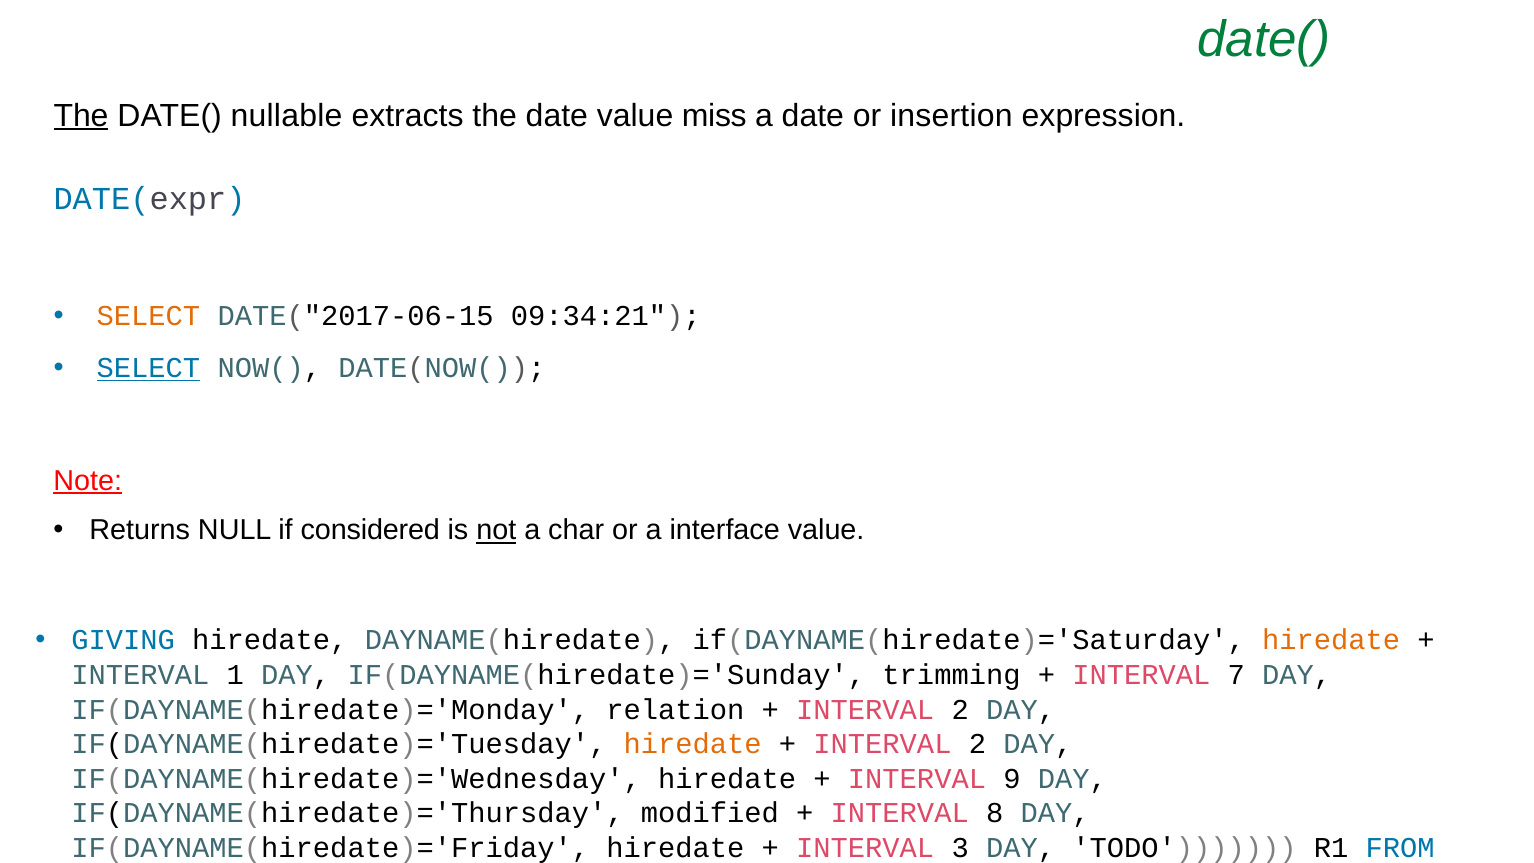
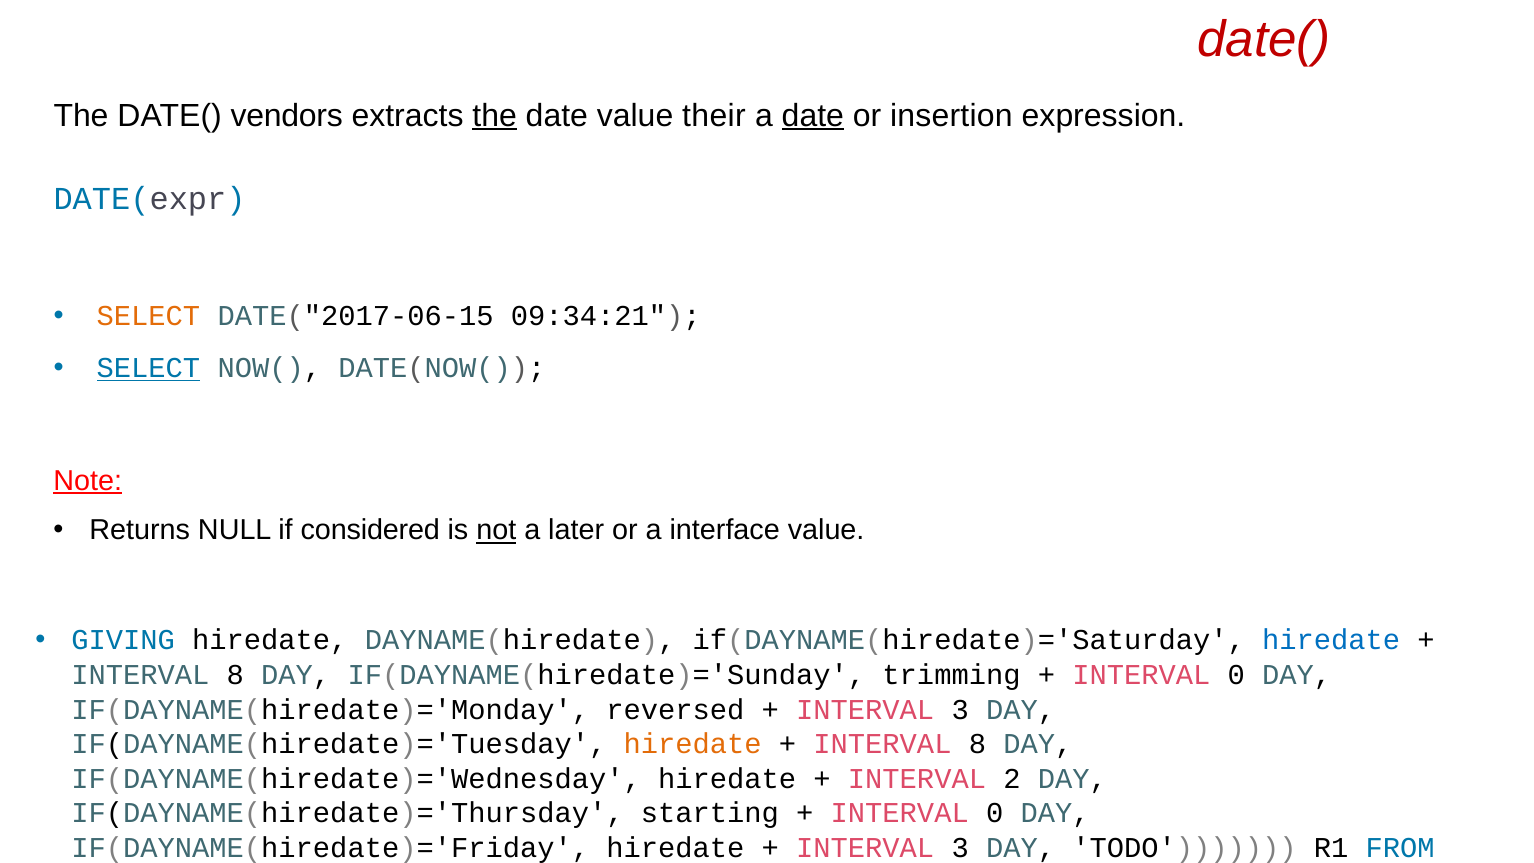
date( at (1264, 40) colour: green -> red
The at (81, 116) underline: present -> none
nullable: nullable -> vendors
the at (495, 116) underline: none -> present
miss: miss -> their
date at (813, 116) underline: none -> present
char: char -> later
hiredate at (1331, 640) colour: orange -> blue
1 at (235, 675): 1 -> 8
7 at (1236, 675): 7 -> 0
relation: relation -> reversed
2 at (960, 709): 2 -> 3
2 at (977, 744): 2 -> 8
9: 9 -> 2
modified: modified -> starting
8 at (995, 813): 8 -> 0
